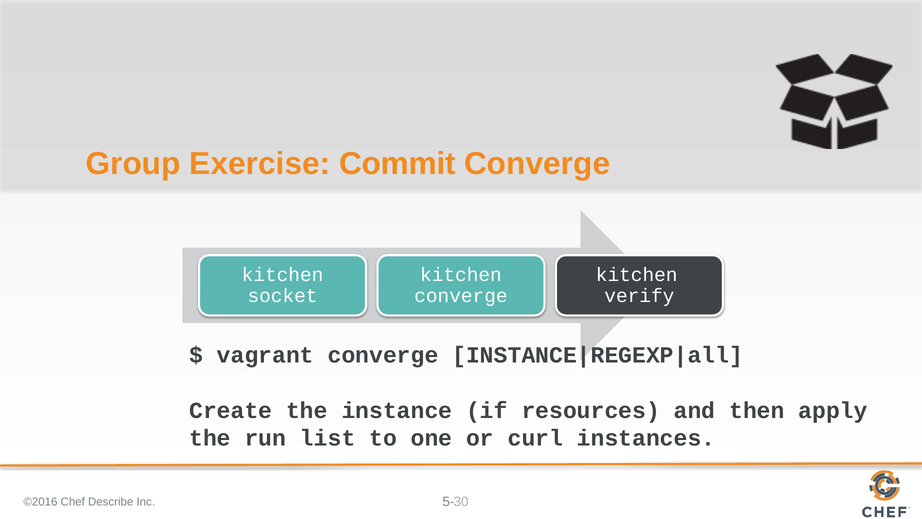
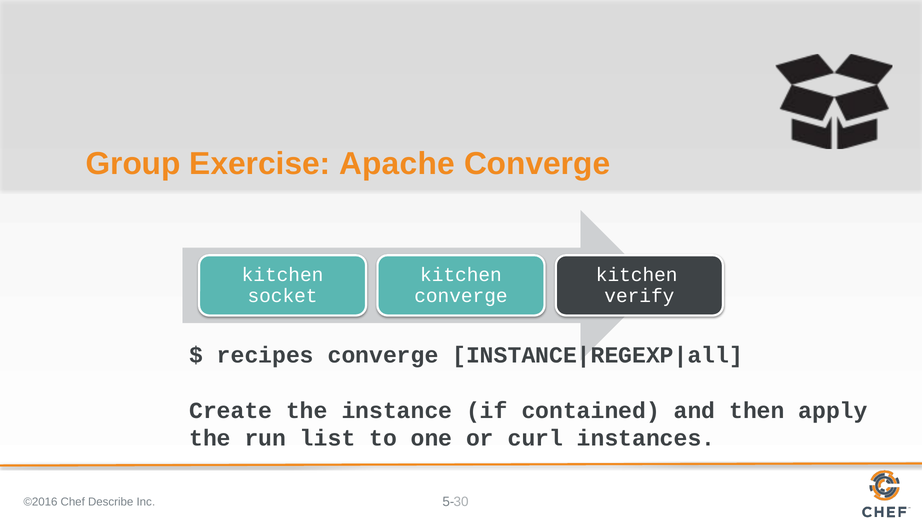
Commit: Commit -> Apache
vagrant: vagrant -> recipes
resources: resources -> contained
